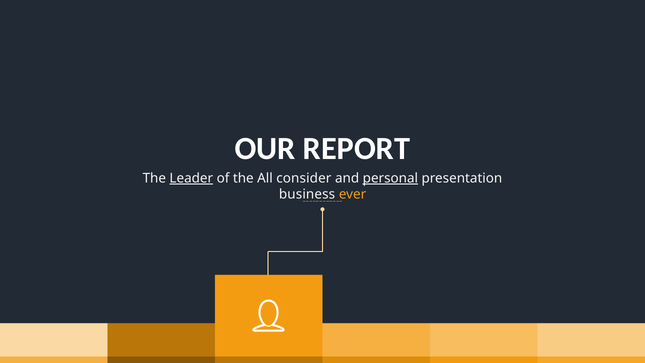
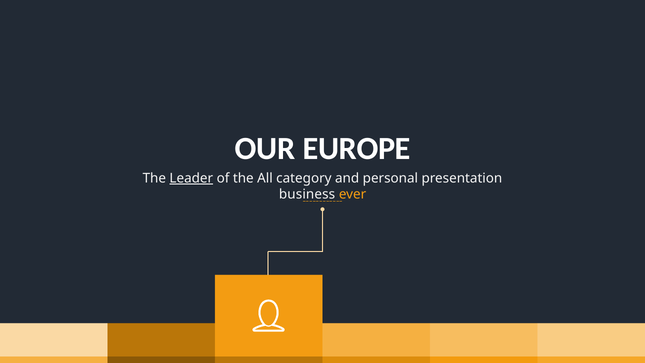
REPORT: REPORT -> EUROPE
consider: consider -> category
personal underline: present -> none
